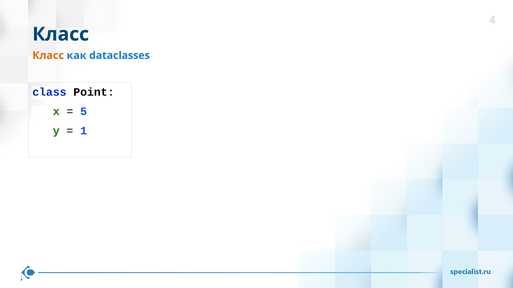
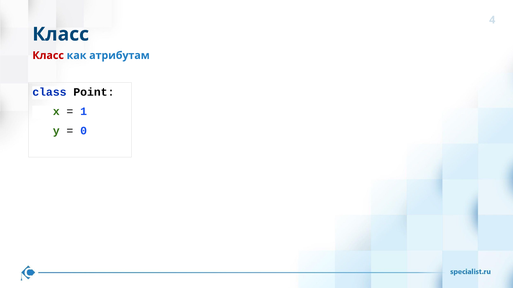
Класс at (48, 56) colour: orange -> red
dataclasses: dataclasses -> атрибутам
5: 5 -> 1
1: 1 -> 0
